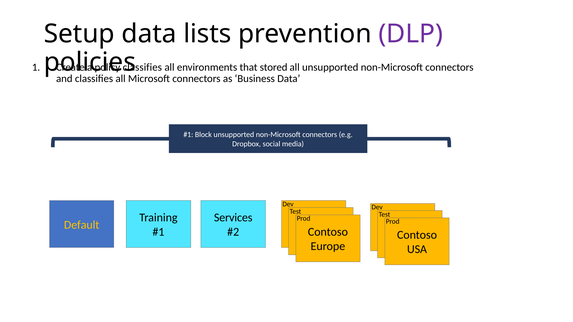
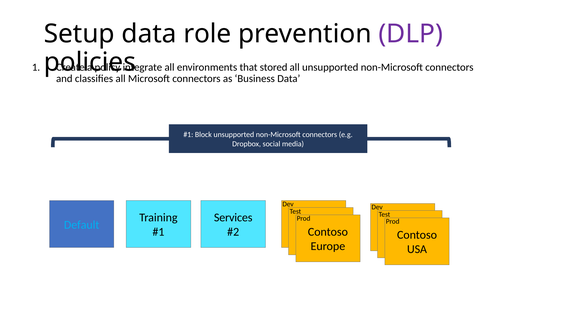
lists: lists -> role
classifies at (142, 67): classifies -> integrate
Default colour: yellow -> light blue
